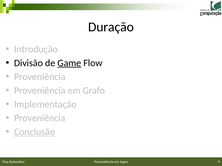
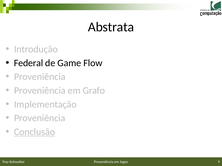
Duração: Duração -> Abstrata
Divisão: Divisão -> Federal
Game underline: present -> none
